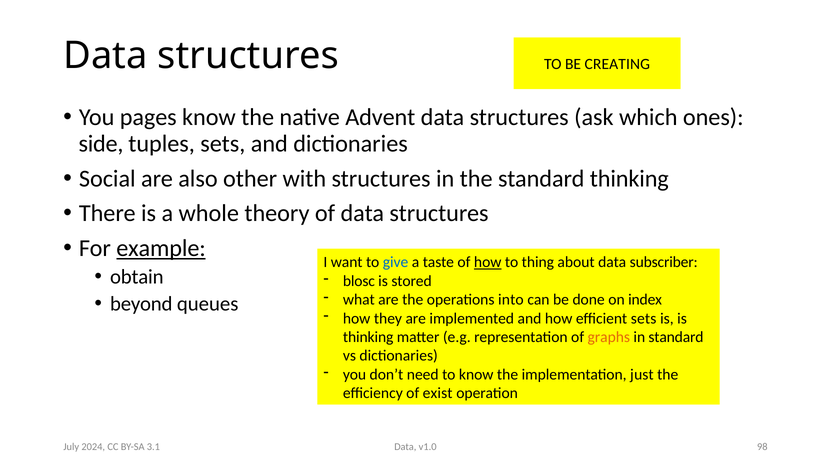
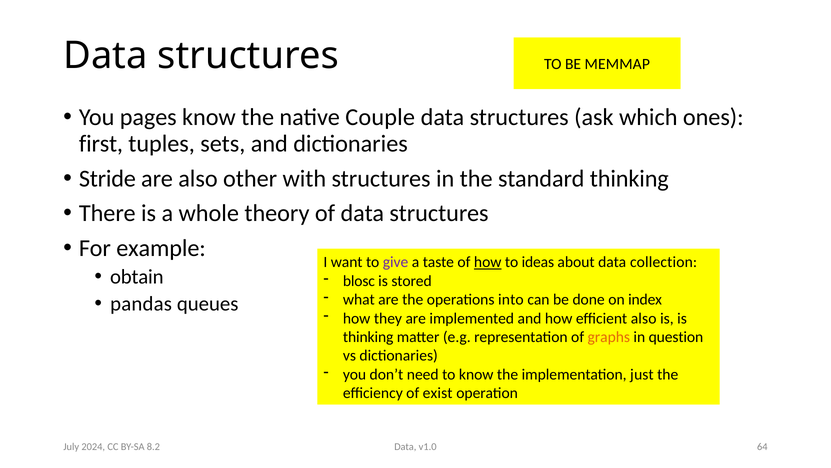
CREATING: CREATING -> MEMMAP
Advent: Advent -> Couple
side: side -> first
Social: Social -> Stride
example underline: present -> none
give colour: blue -> purple
thing: thing -> ideas
subscriber: subscriber -> collection
beyond: beyond -> pandas
efficient sets: sets -> also
in standard: standard -> question
98: 98 -> 64
3.1: 3.1 -> 8.2
